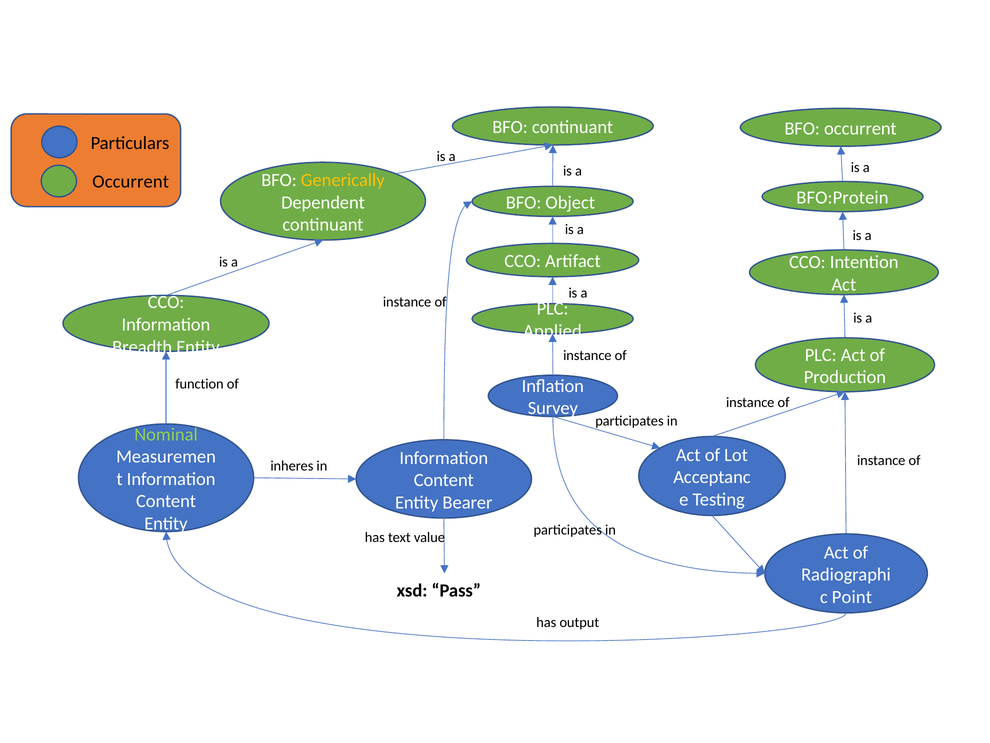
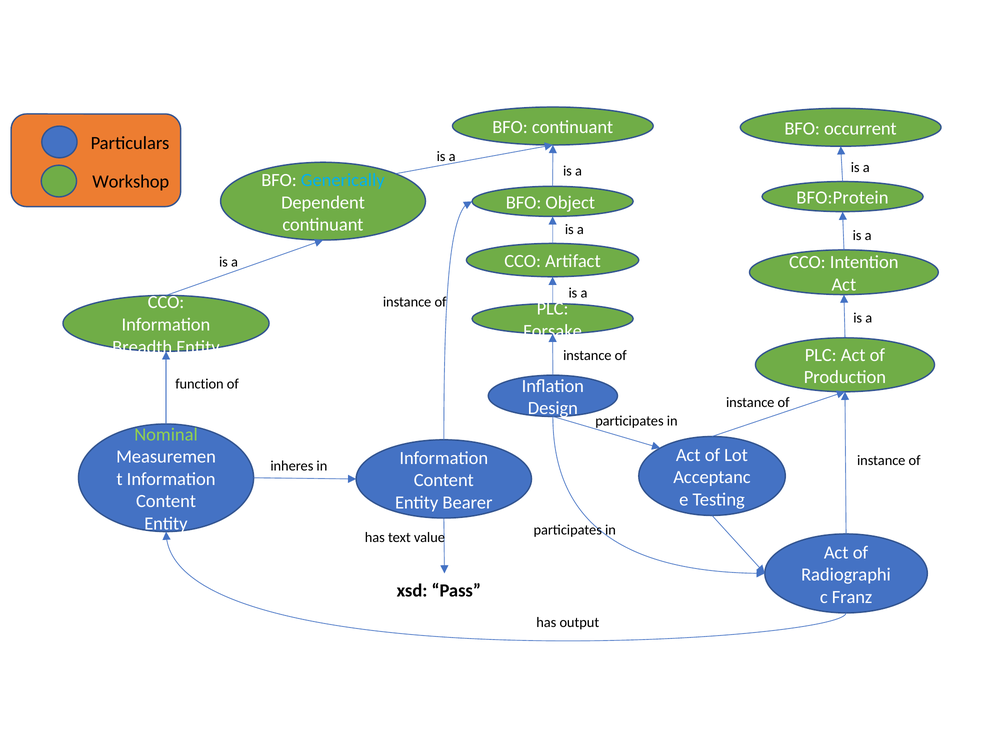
Generically colour: yellow -> light blue
Occurrent at (131, 181): Occurrent -> Workshop
Applied: Applied -> Forsake
Survey: Survey -> Design
Point: Point -> Franz
